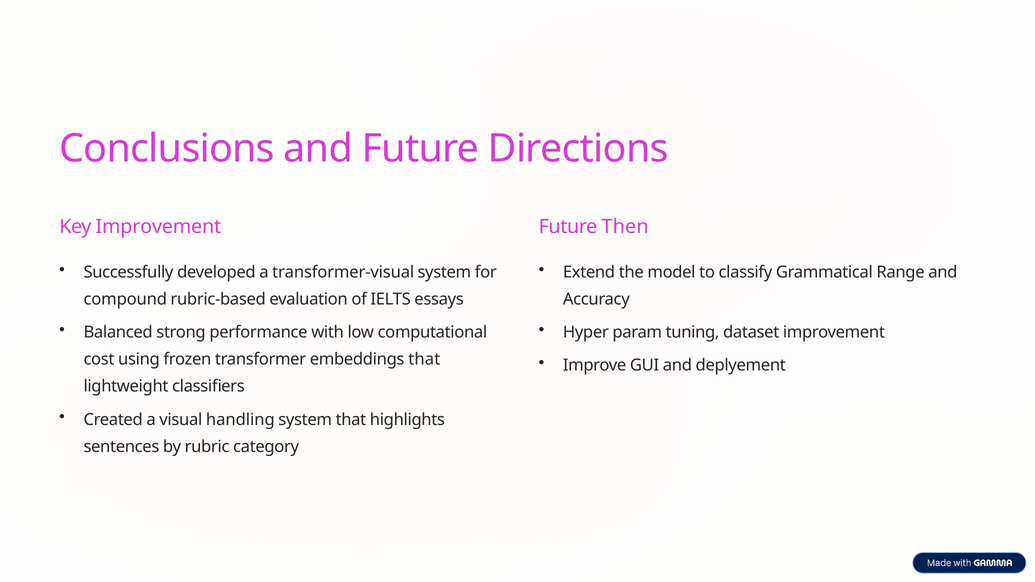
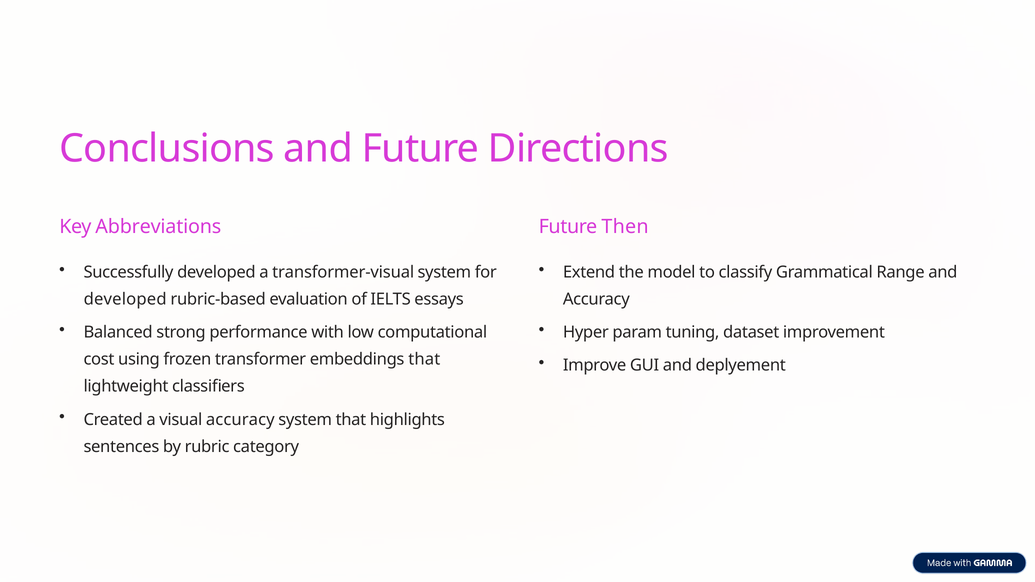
Key Improvement: Improvement -> Abbreviations
compound at (125, 299): compound -> developed
visual handling: handling -> accuracy
